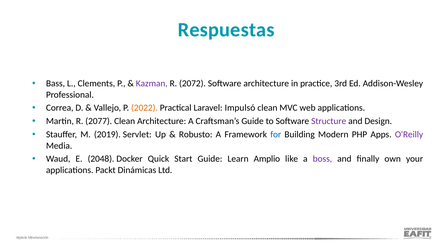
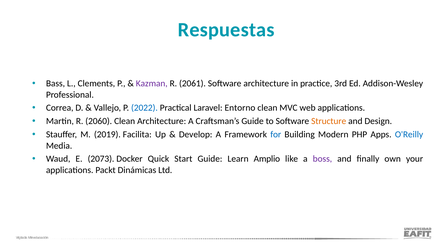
2072: 2072 -> 2061
2022 colour: orange -> blue
Impulsó: Impulsó -> Entorno
2077: 2077 -> 2060
Structure colour: purple -> orange
Servlet: Servlet -> Facilita
Robusto: Robusto -> Develop
O'Reilly colour: purple -> blue
2048: 2048 -> 2073
